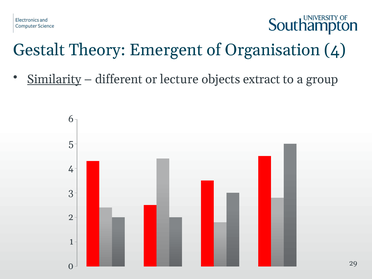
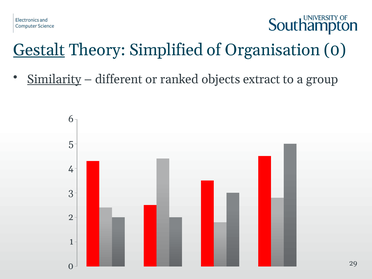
Gestalt underline: none -> present
Emergent: Emergent -> Simplified
Organisation 4: 4 -> 0
lecture: lecture -> ranked
